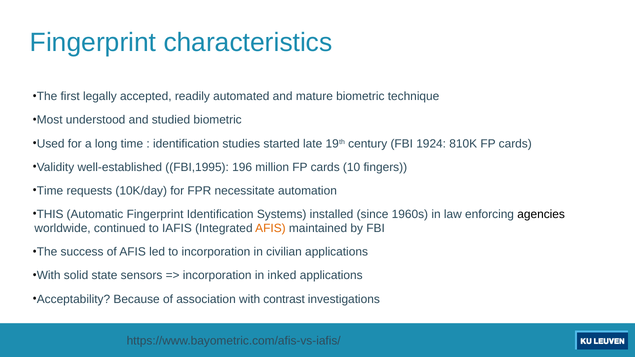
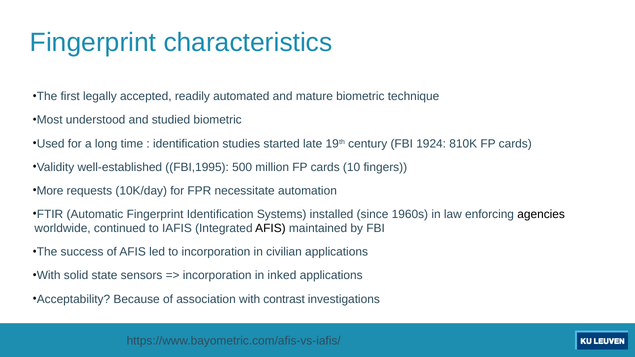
196: 196 -> 500
Time at (50, 191): Time -> More
THIS: THIS -> FTIR
AFIS at (270, 229) colour: orange -> black
